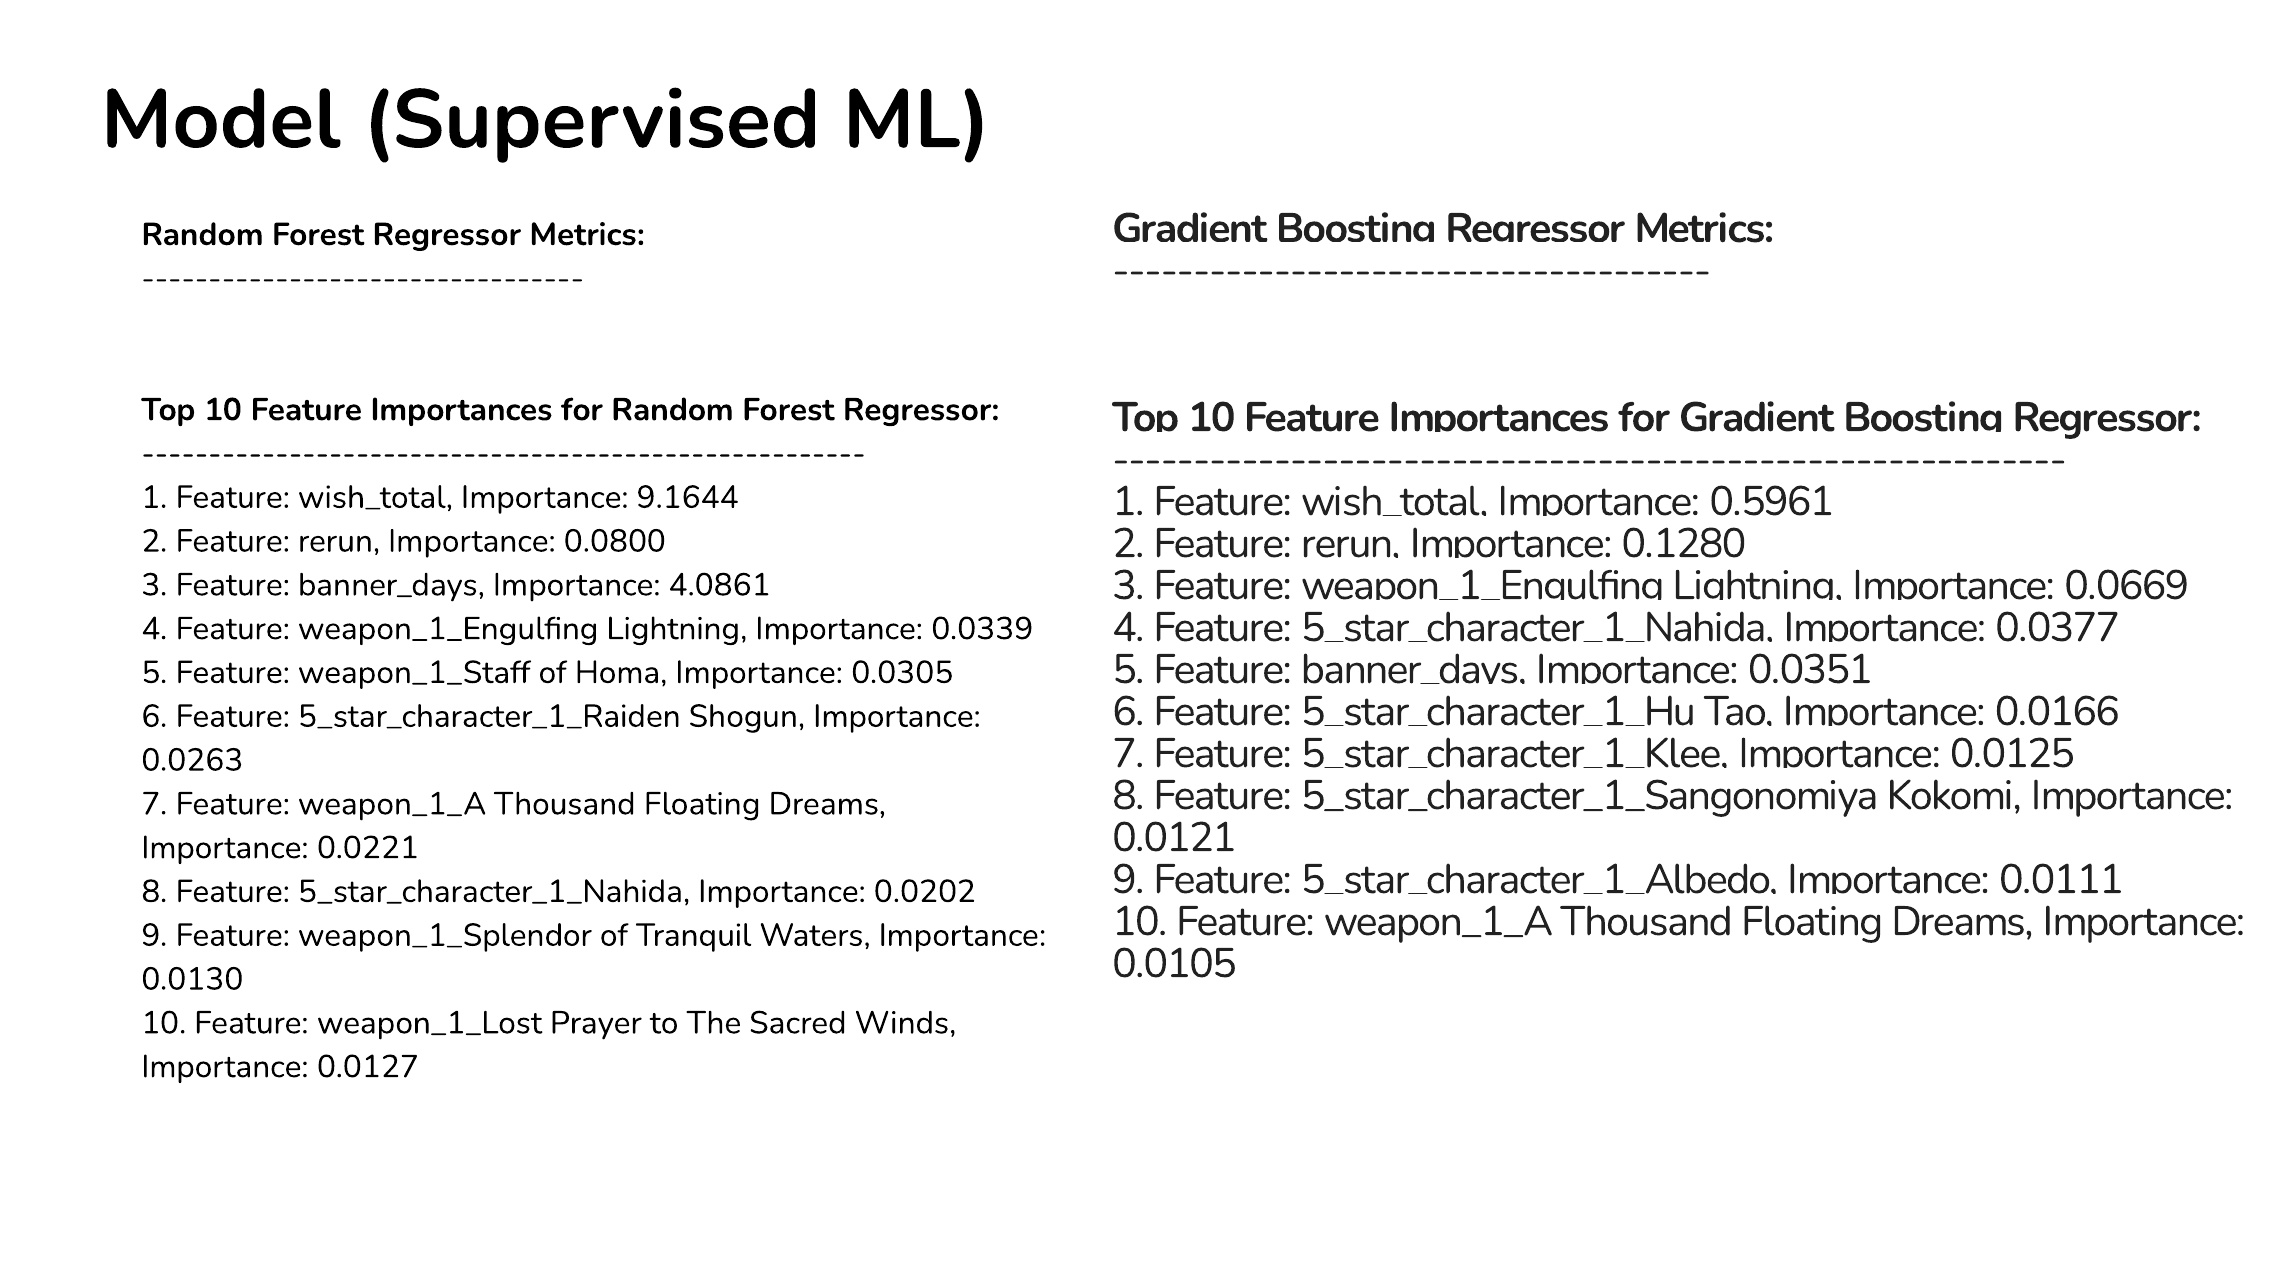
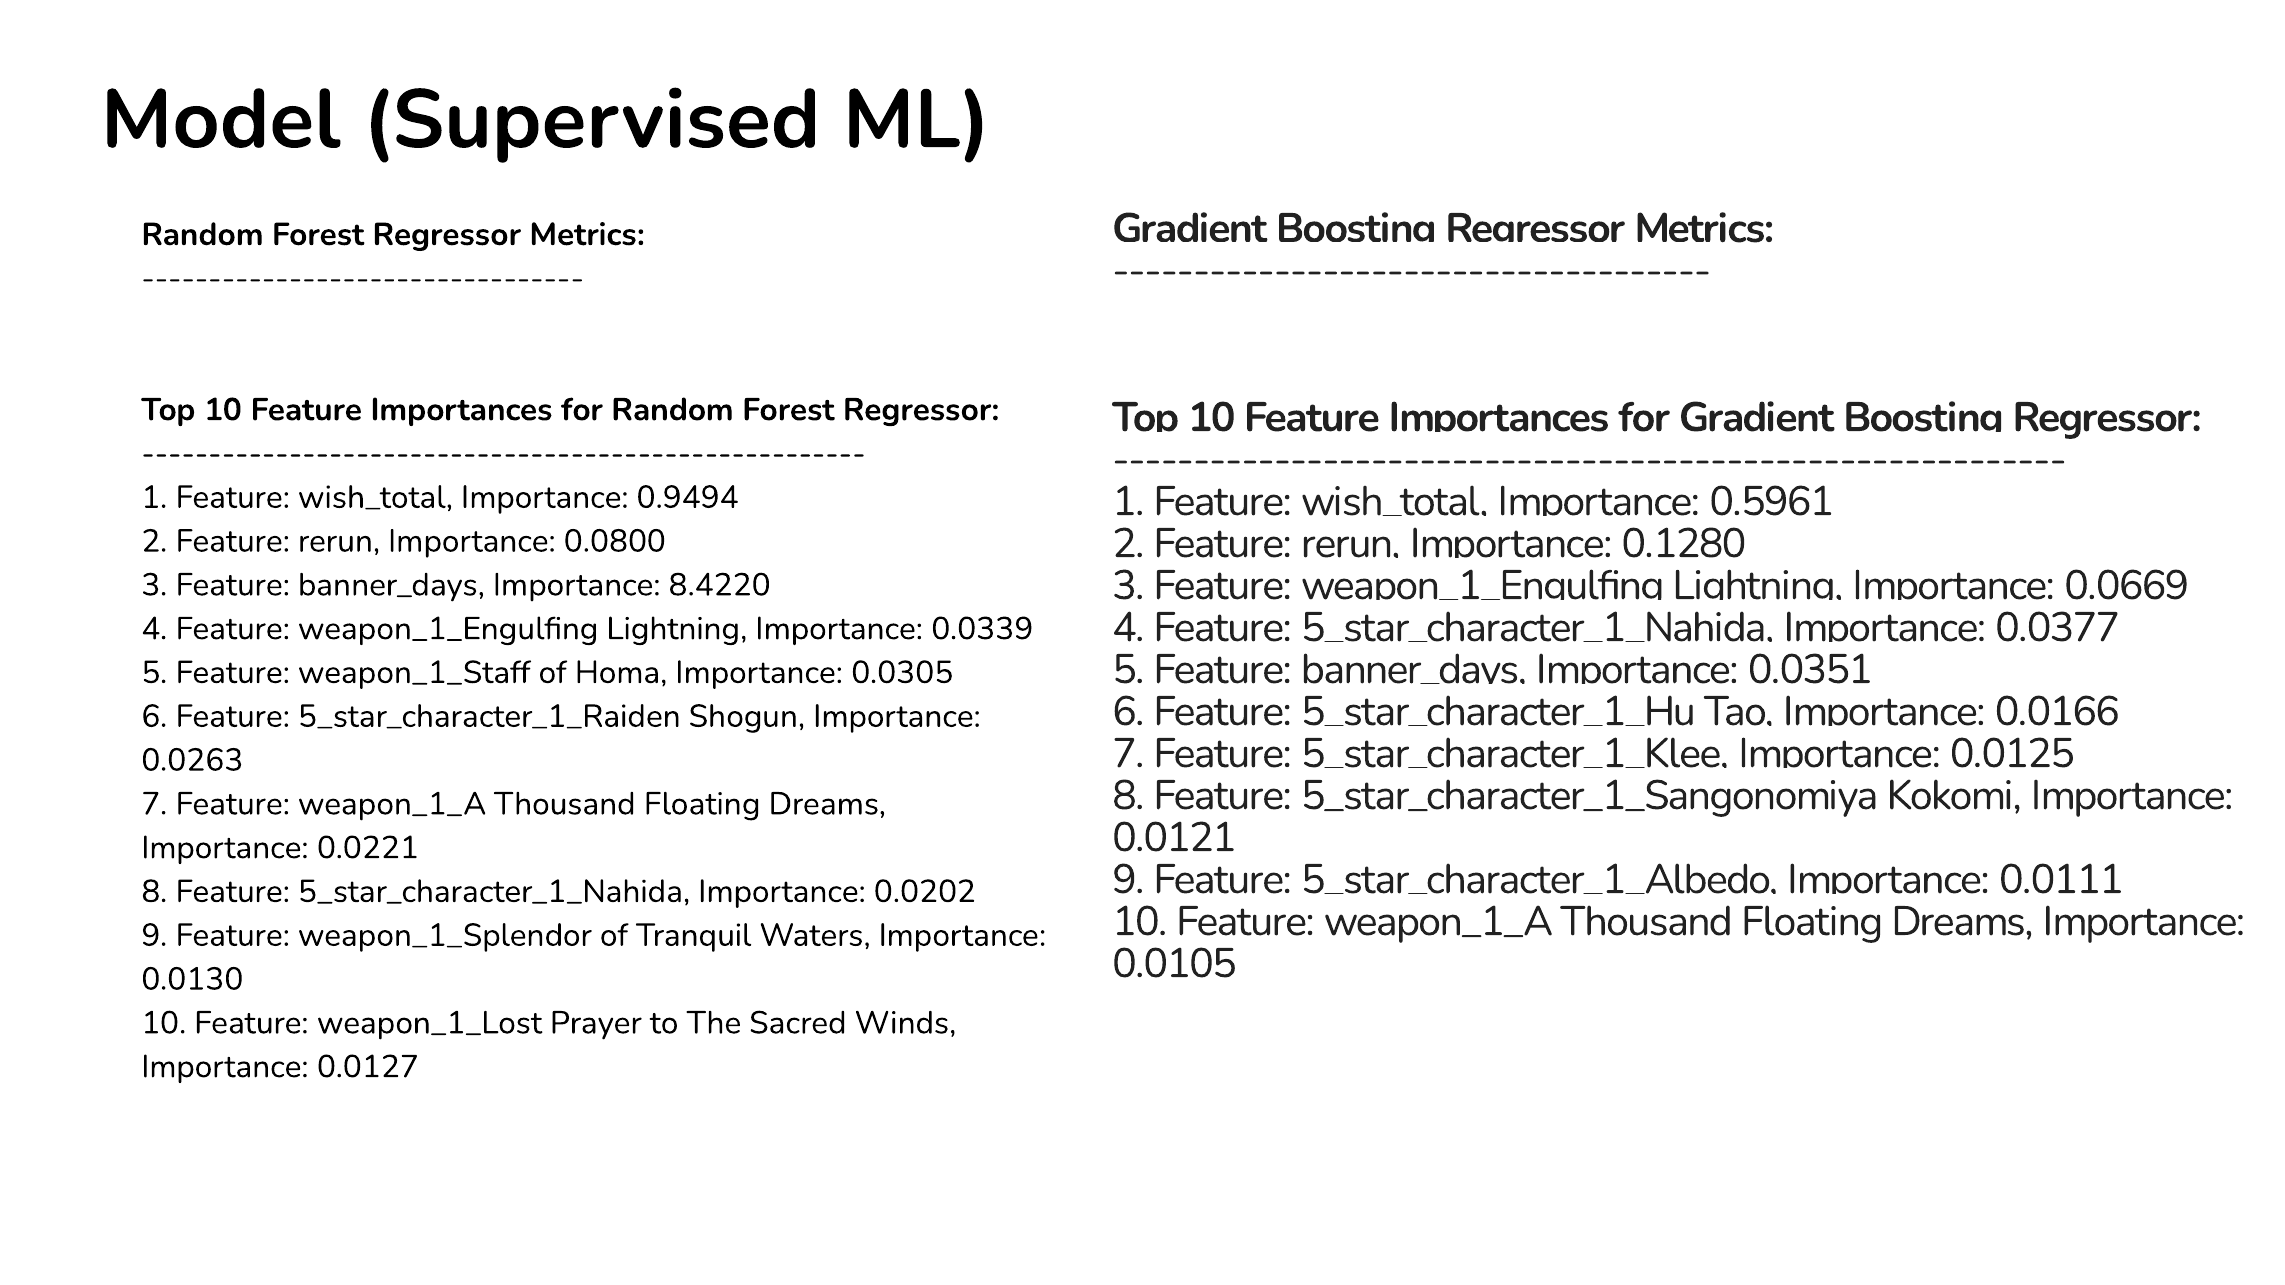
9.1644: 9.1644 -> 0.9494
4.0861: 4.0861 -> 8.4220
